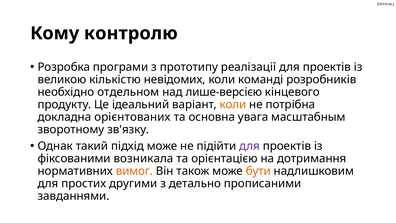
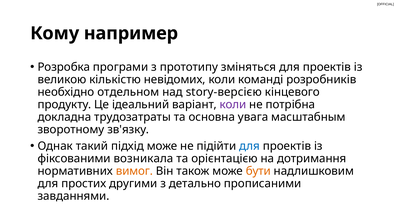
контролю: контролю -> например
реалізації: реалізації -> зміняться
лише-версією: лише-версією -> story-версією
коли at (233, 104) colour: orange -> purple
орієнтованих: орієнтованих -> трудозатраты
для at (250, 146) colour: purple -> blue
